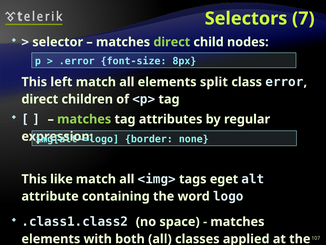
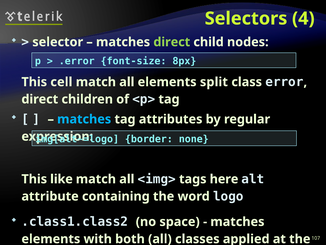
7: 7 -> 4
left: left -> cell
matches at (84, 119) colour: light green -> light blue
eget: eget -> here
